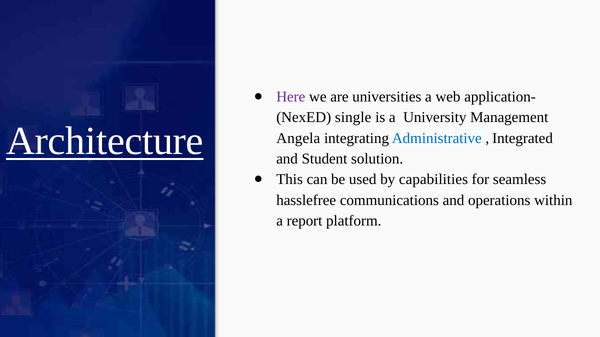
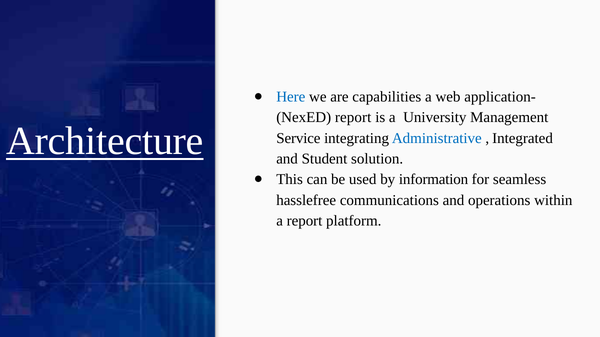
Here colour: purple -> blue
universities: universities -> capabilities
NexED single: single -> report
Angela: Angela -> Service
capabilities: capabilities -> information
